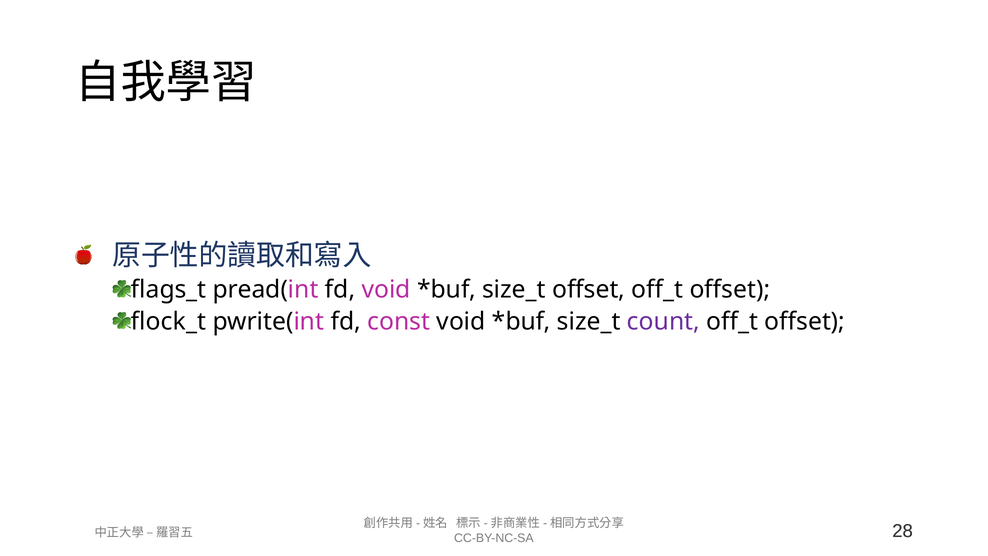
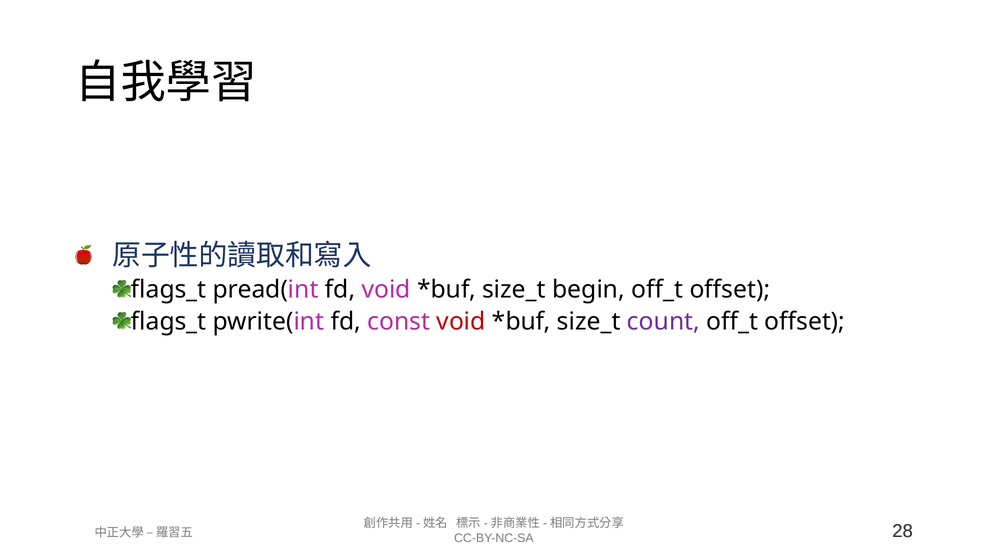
size_t offset: offset -> begin
flock_t at (169, 322): flock_t -> flags_t
void at (461, 322) colour: black -> red
